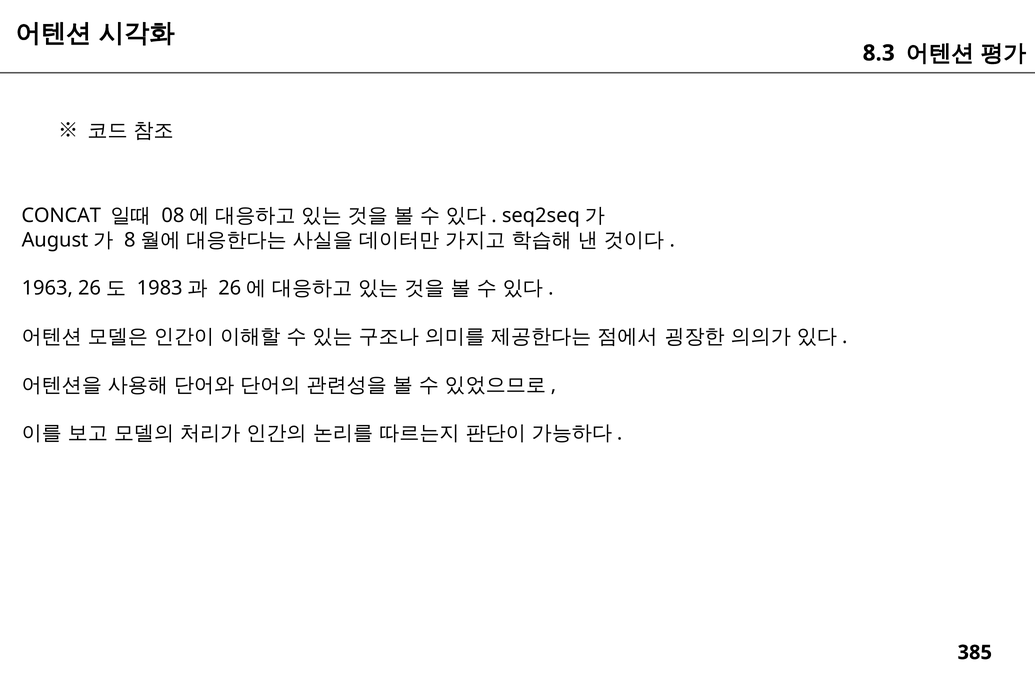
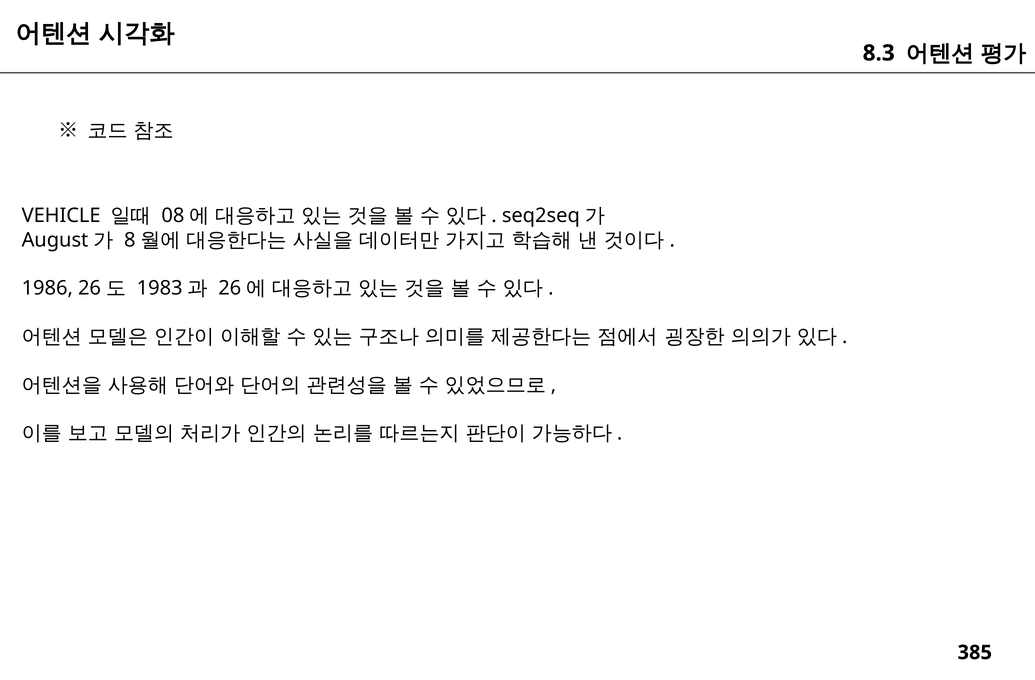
CONCAT: CONCAT -> VEHICLE
1963: 1963 -> 1986
